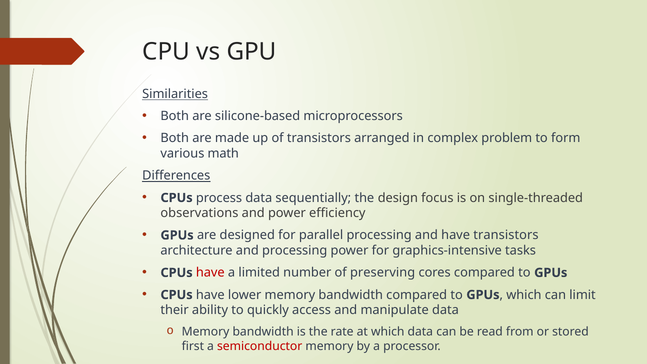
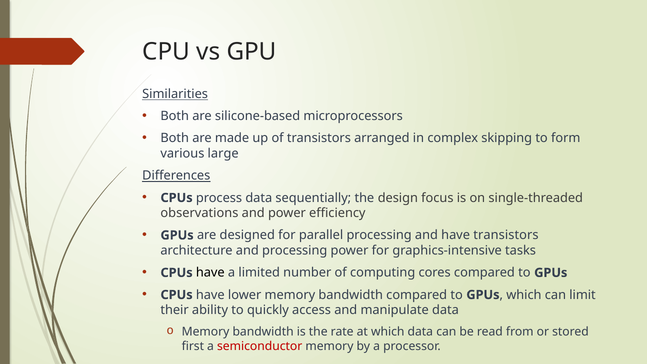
problem: problem -> skipping
math: math -> large
have at (210, 273) colour: red -> black
preserving: preserving -> computing
